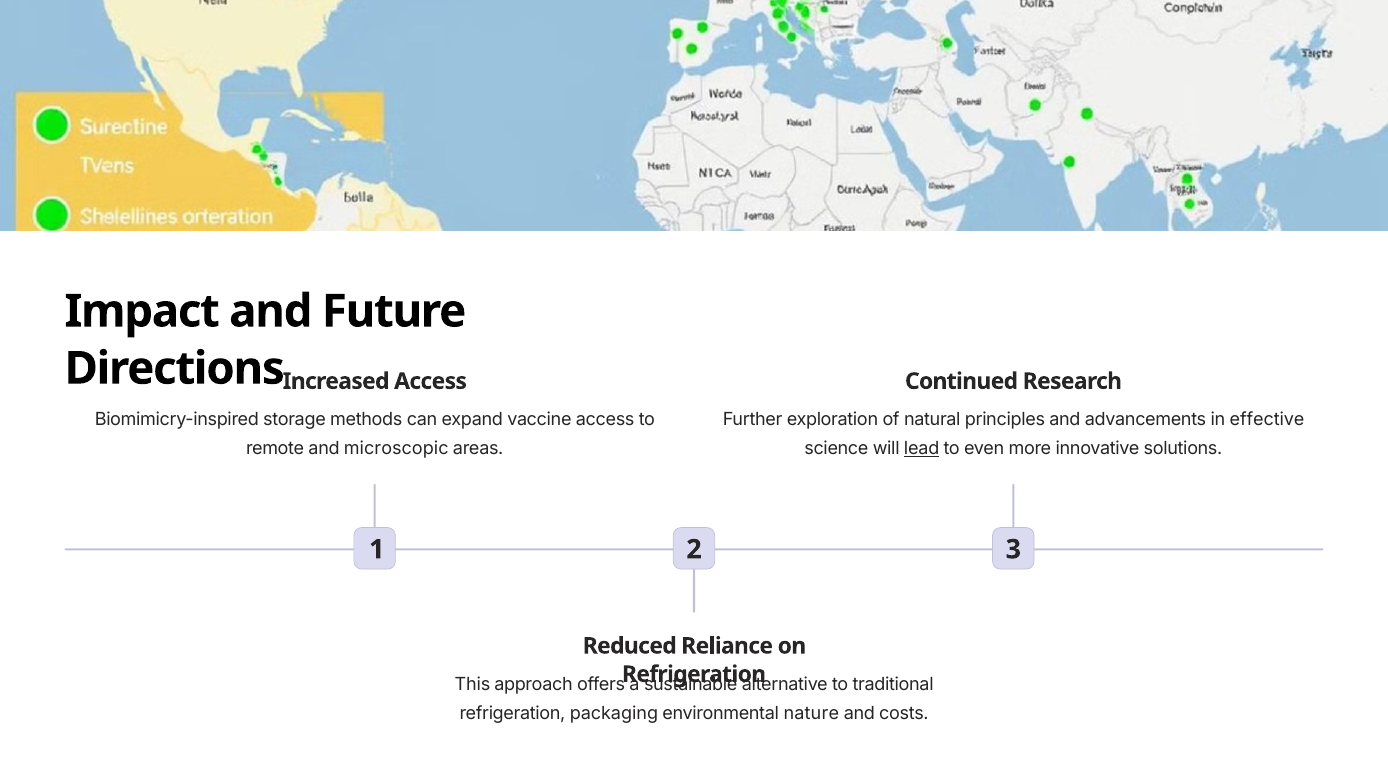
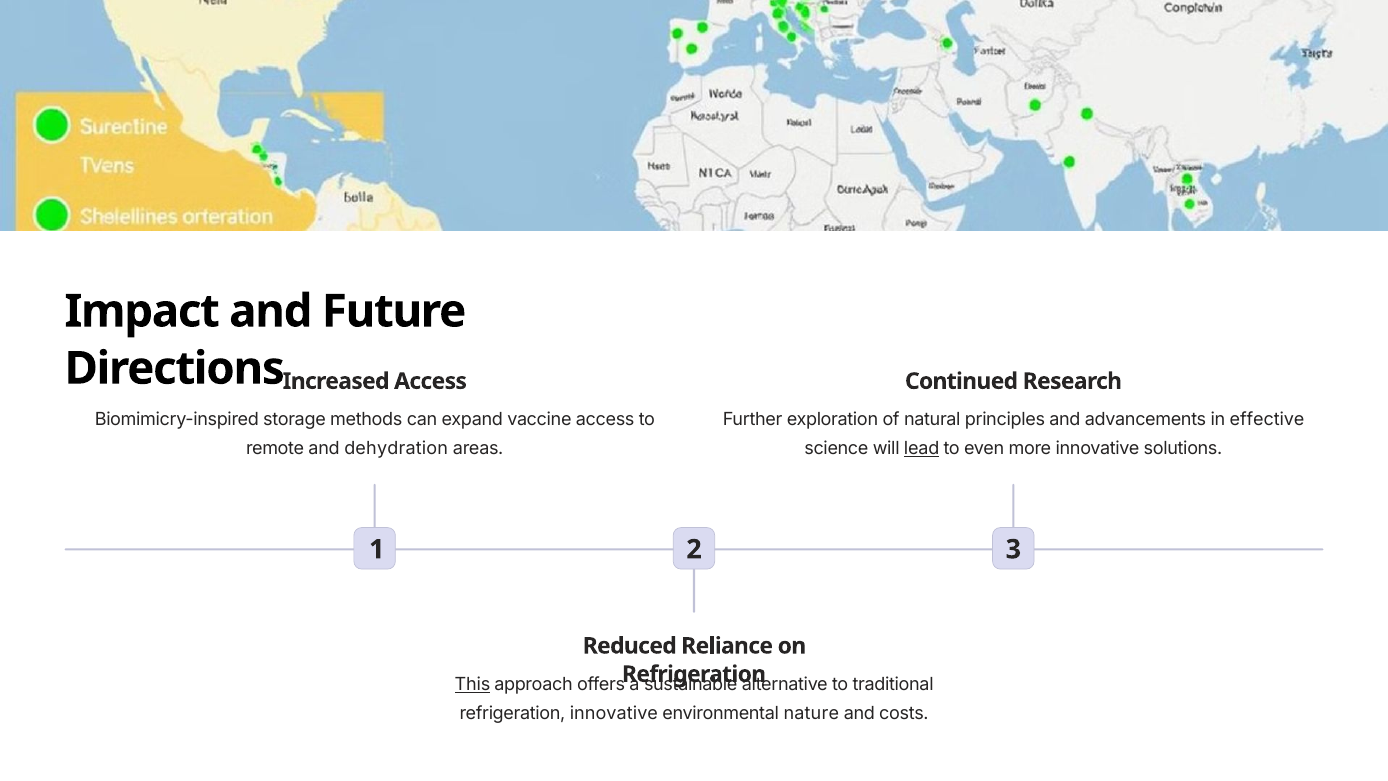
microscopic: microscopic -> dehydration
This underline: none -> present
refrigeration packaging: packaging -> innovative
